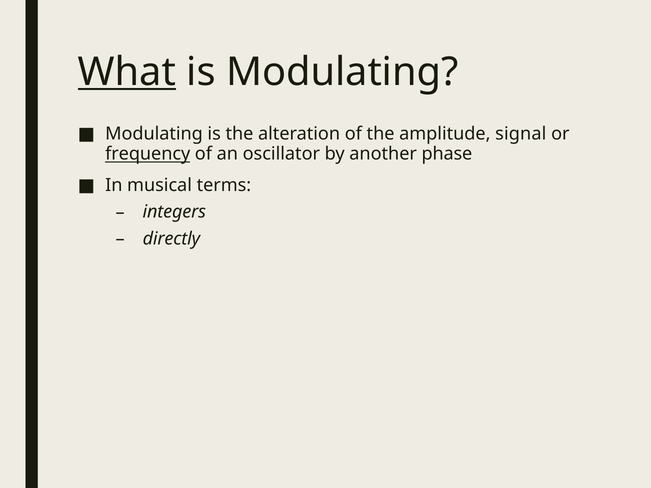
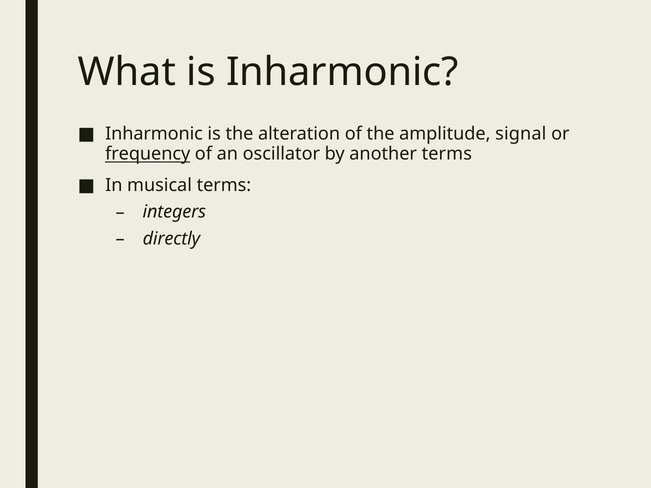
What underline: present -> none
is Modulating: Modulating -> Inharmonic
Modulating at (154, 134): Modulating -> Inharmonic
another phase: phase -> terms
